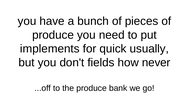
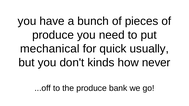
implements: implements -> mechanical
fields: fields -> kinds
